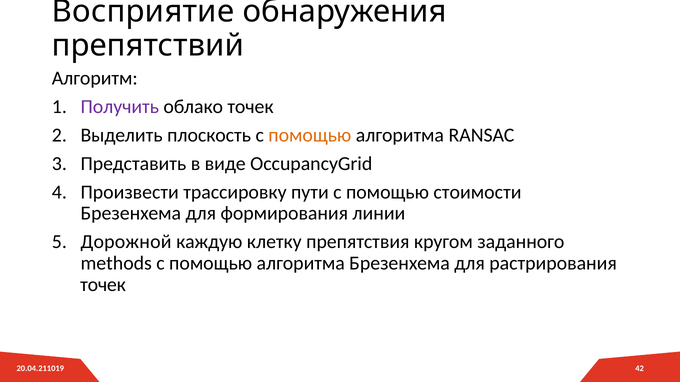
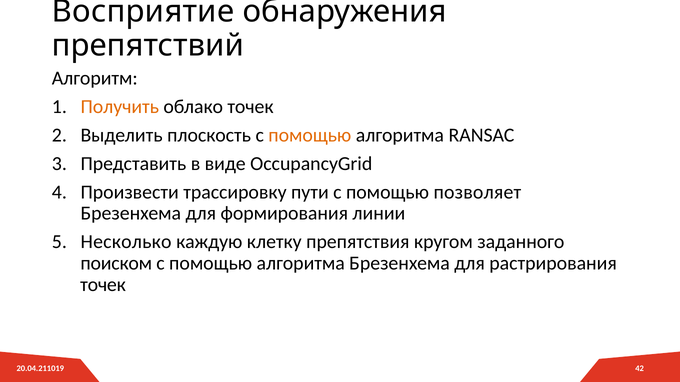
Получить colour: purple -> orange
стоимости: стоимости -> позволяет
Дорожной: Дорожной -> Несколько
methods: methods -> поиском
